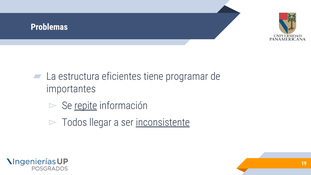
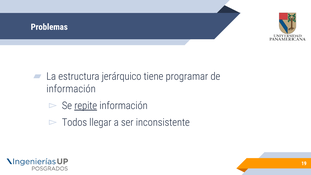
eficientes: eficientes -> jerárquico
importantes at (71, 89): importantes -> información
inconsistente underline: present -> none
